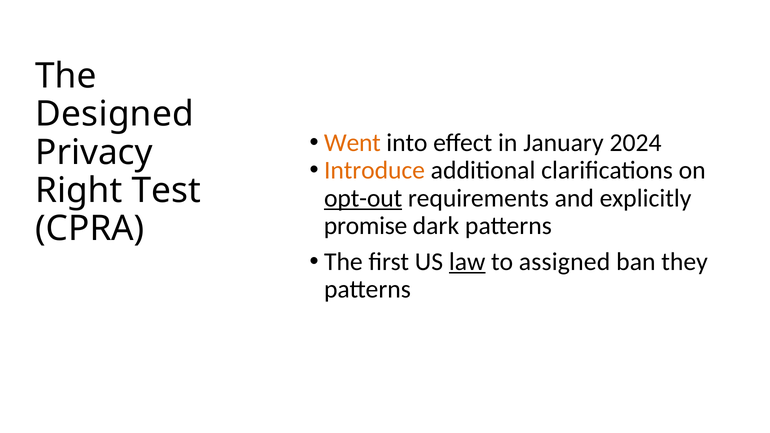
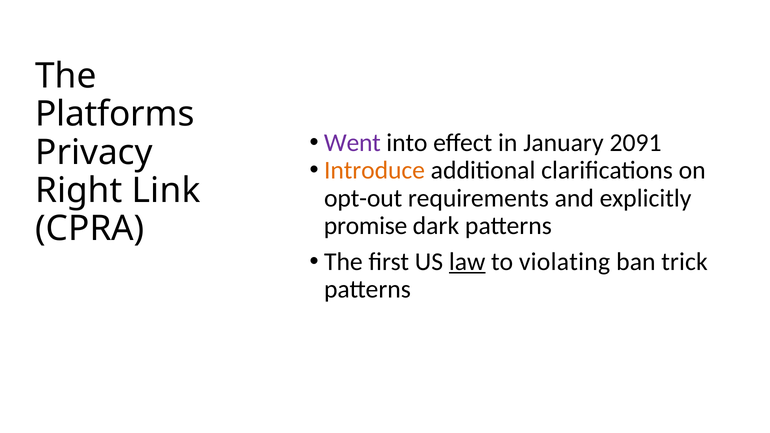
Designed: Designed -> Platforms
Went colour: orange -> purple
2024: 2024 -> 2091
Test: Test -> Link
opt-out underline: present -> none
assigned: assigned -> violating
they: they -> trick
